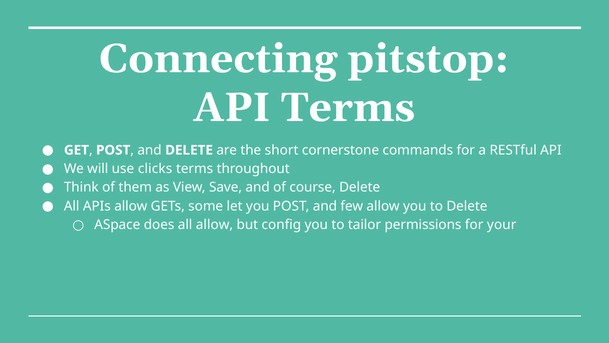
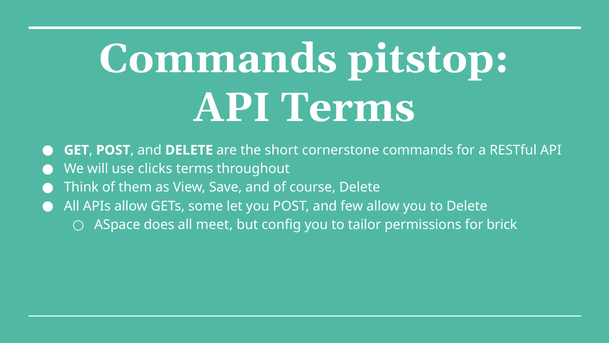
Connecting at (218, 59): Connecting -> Commands
all allow: allow -> meet
your: your -> brick
